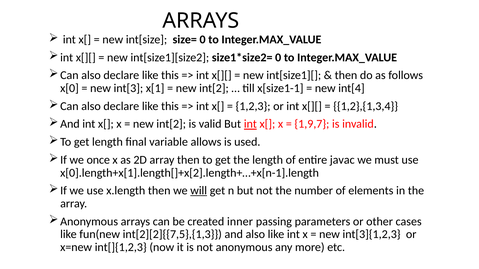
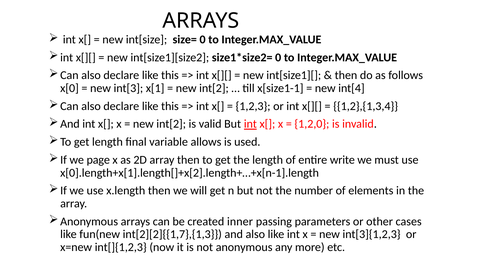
1,9,7: 1,9,7 -> 1,2,0
once: once -> page
javac: javac -> write
will underline: present -> none
int[2][2]{{7,5},{1,3: int[2][2]{{7,5},{1,3 -> int[2][2]{{1,7},{1,3
